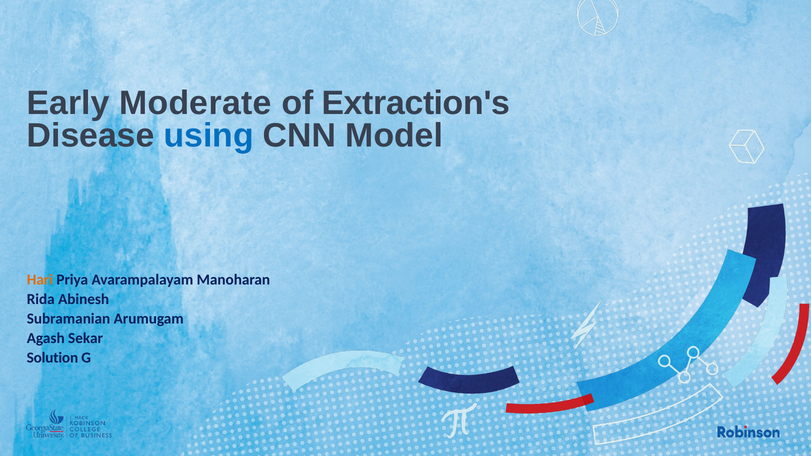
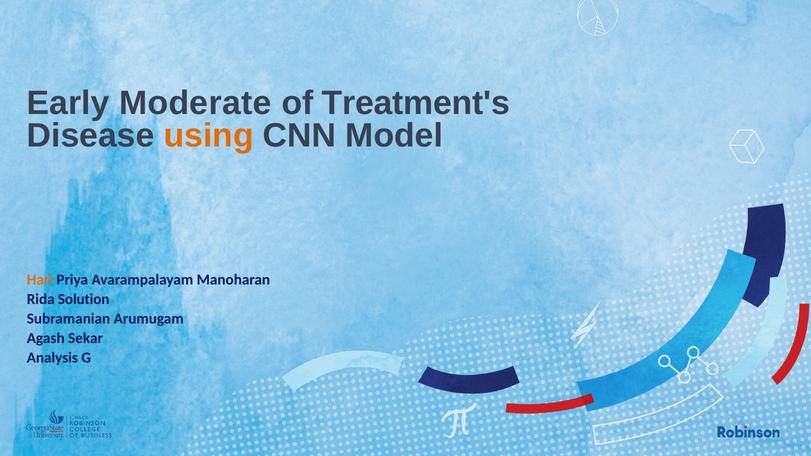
Extraction's: Extraction's -> Treatment's
using colour: blue -> orange
Abinesh: Abinesh -> Solution
Solution: Solution -> Analysis
